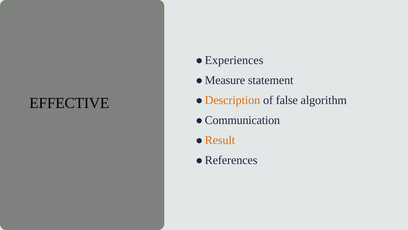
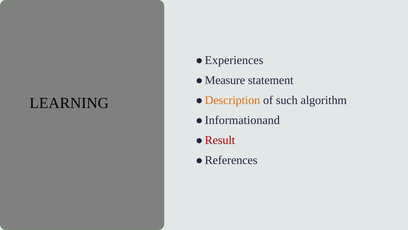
false: false -> such
EFFECTIVE: EFFECTIVE -> LEARNING
Communication: Communication -> Informationand
Result colour: orange -> red
